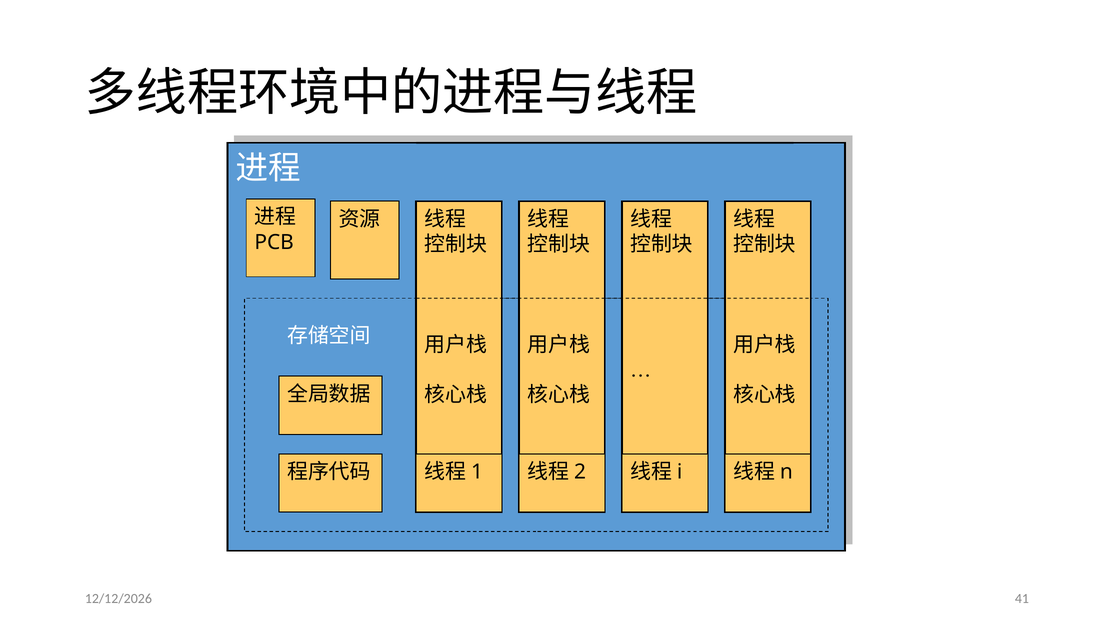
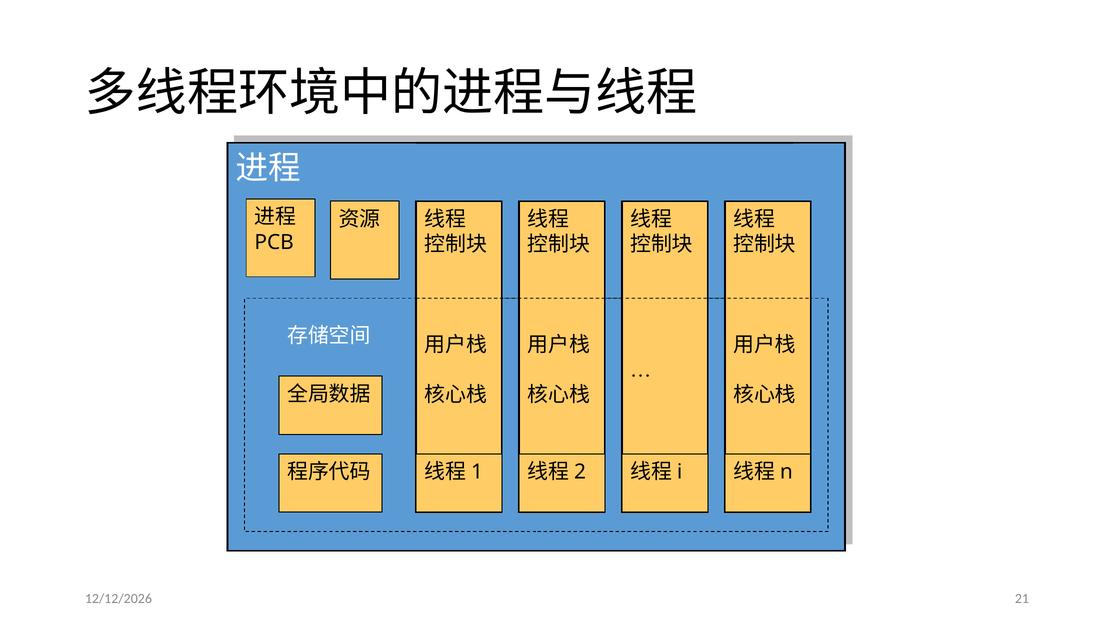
41: 41 -> 21
